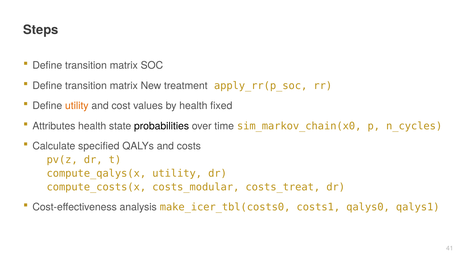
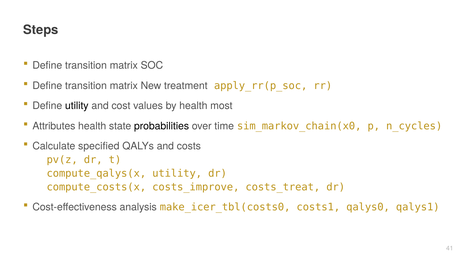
utility at (77, 106) colour: orange -> black
fixed: fixed -> most
costs_modular: costs_modular -> costs_improve
